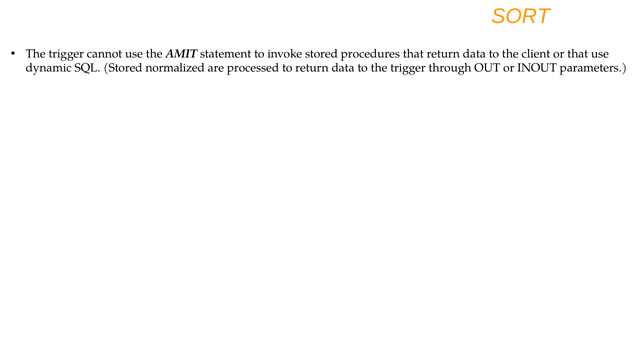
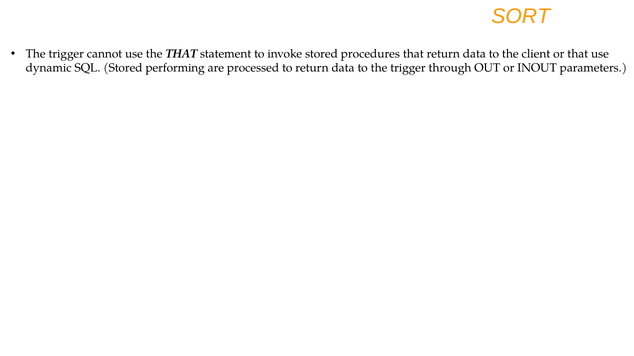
the AMIT: AMIT -> THAT
normalized: normalized -> performing
